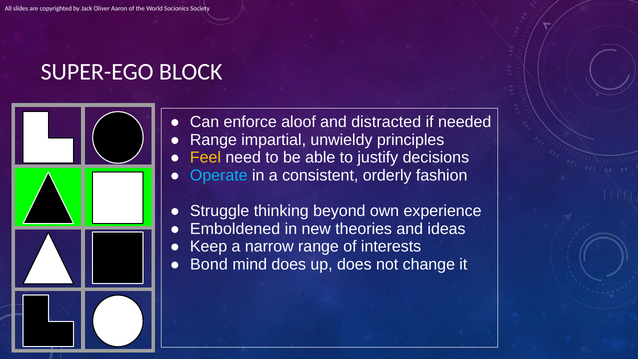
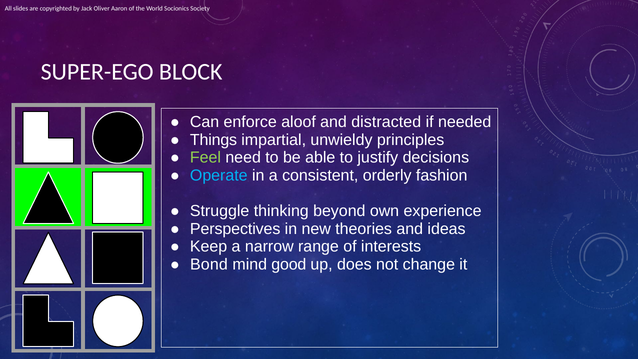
Range at (213, 140): Range -> Things
Feel colour: yellow -> light green
Emboldened: Emboldened -> Perspectives
mind does: does -> good
